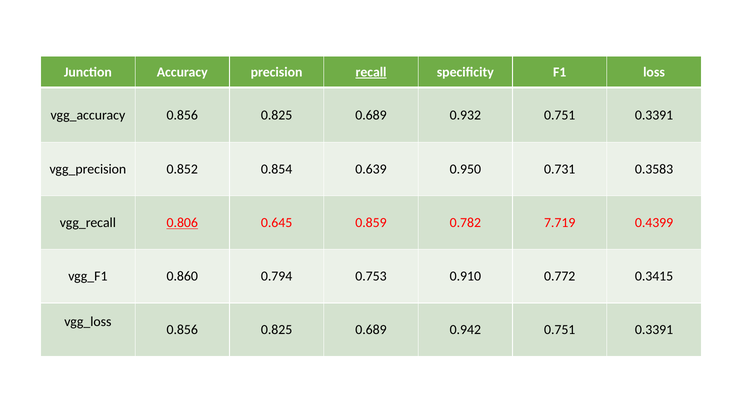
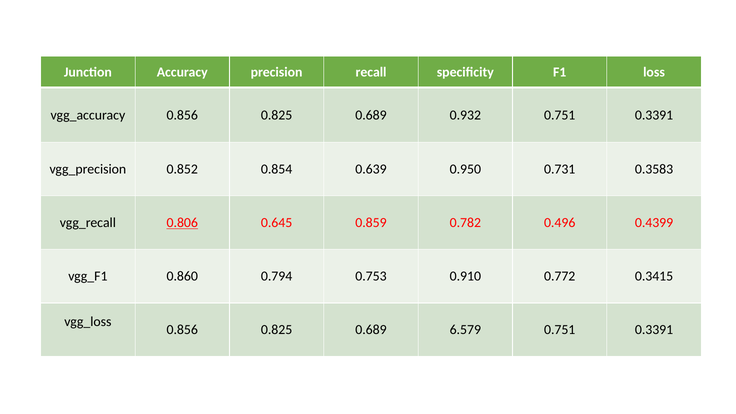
recall underline: present -> none
7.719: 7.719 -> 0.496
0.942: 0.942 -> 6.579
